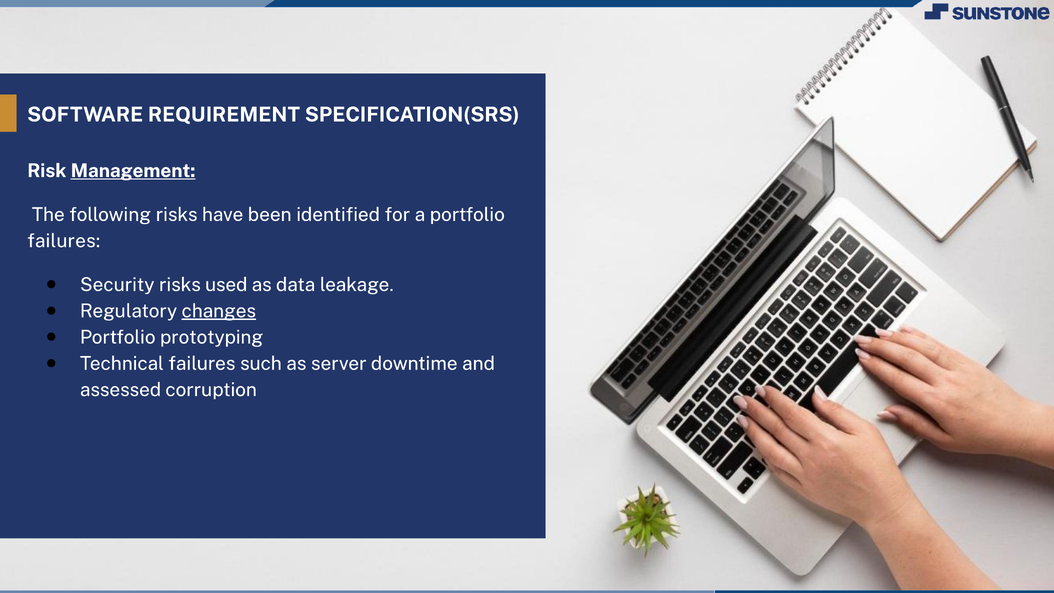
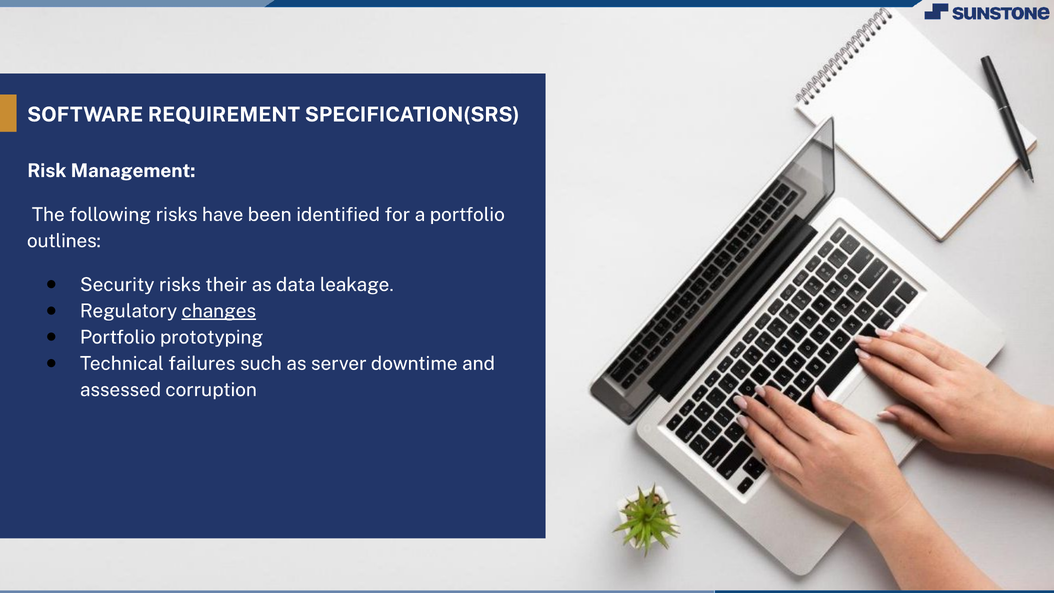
Management underline: present -> none
failures at (64, 241): failures -> outlines
used: used -> their
